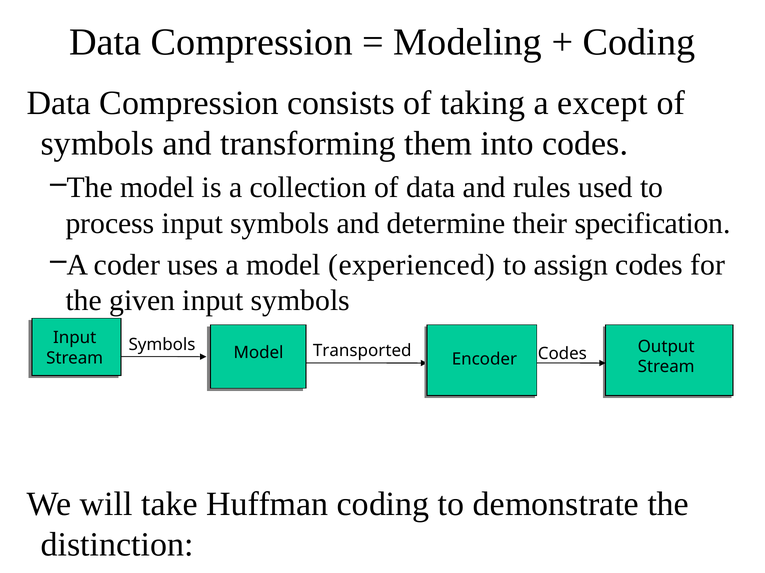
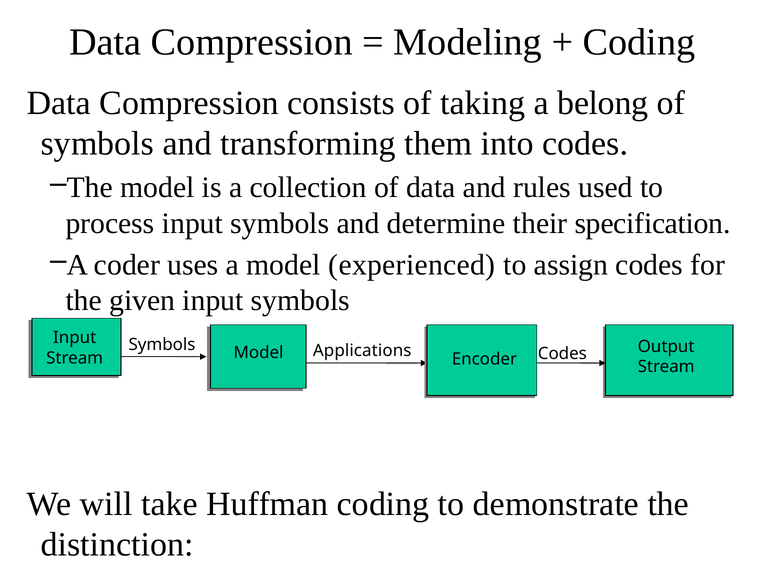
except: except -> belong
Transported: Transported -> Applications
